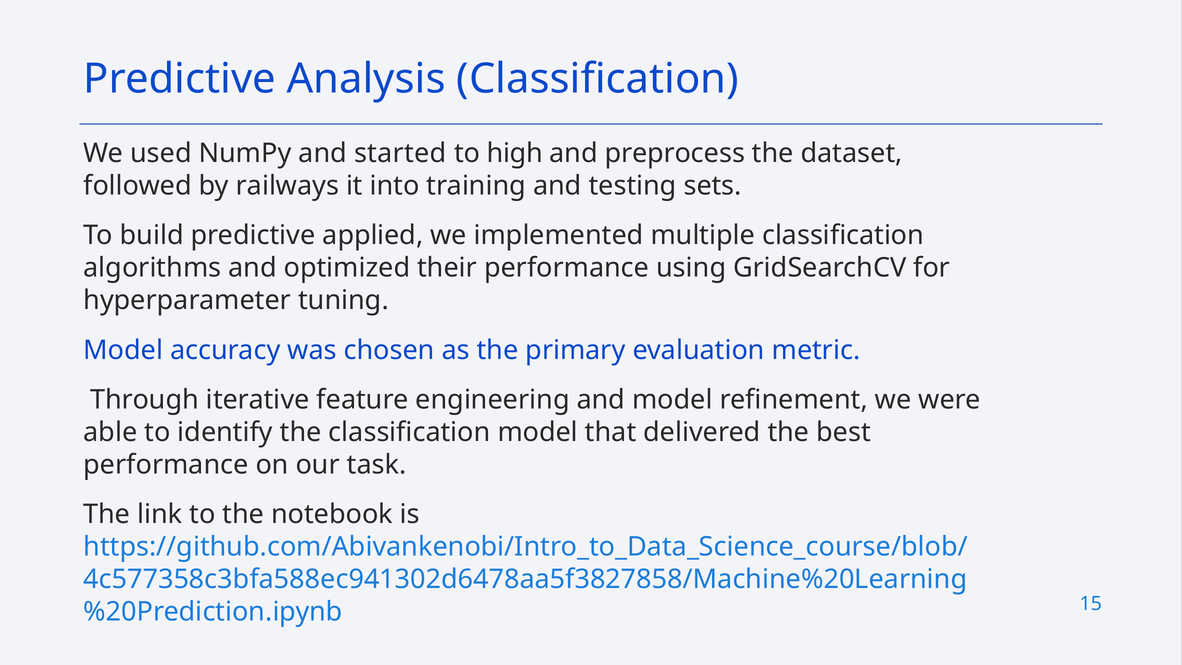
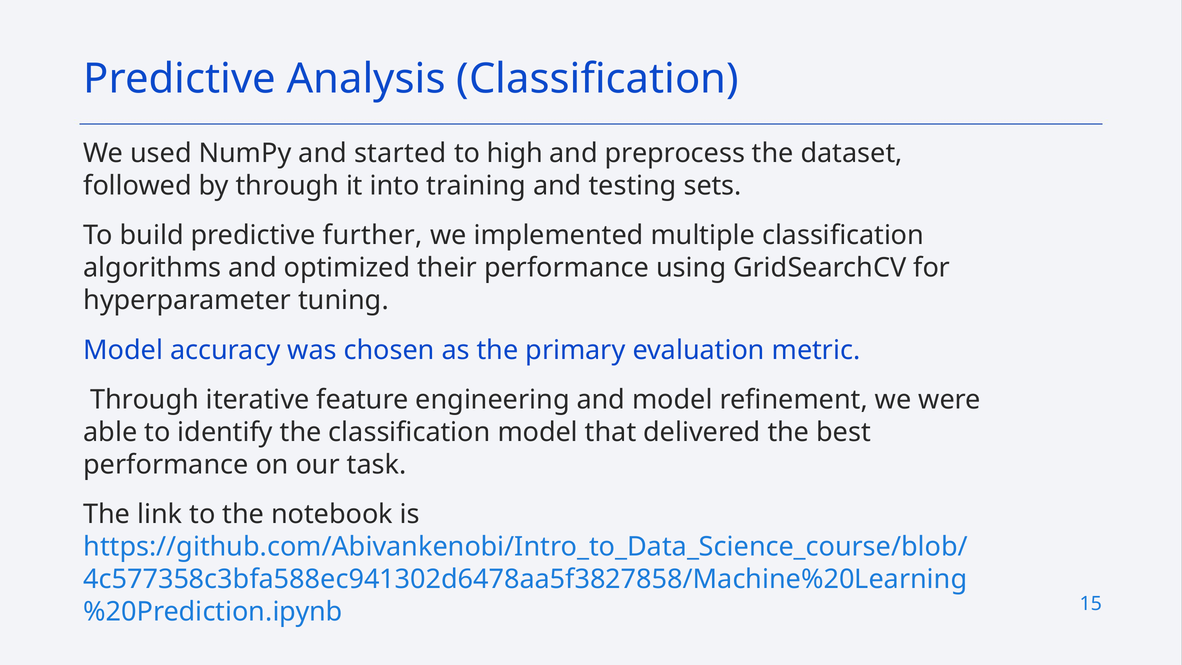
by railways: railways -> through
applied: applied -> further
